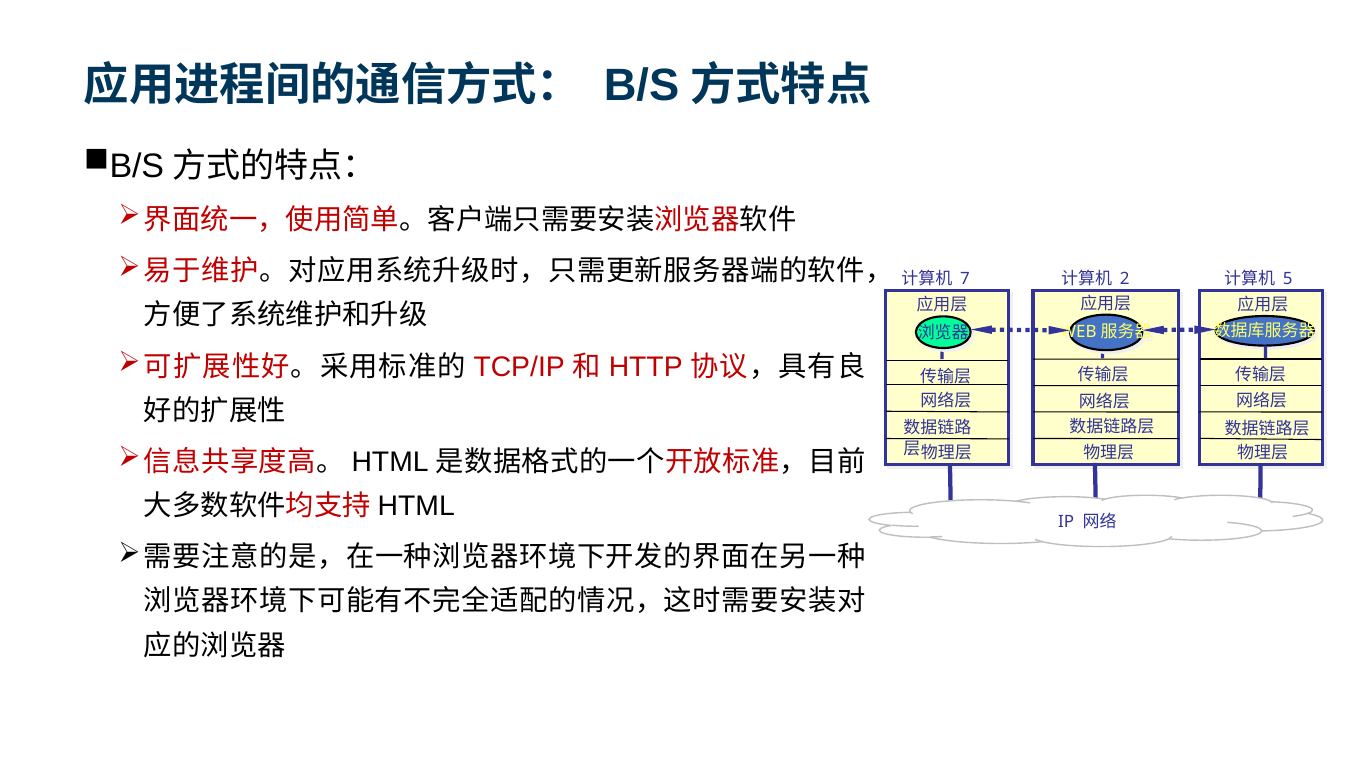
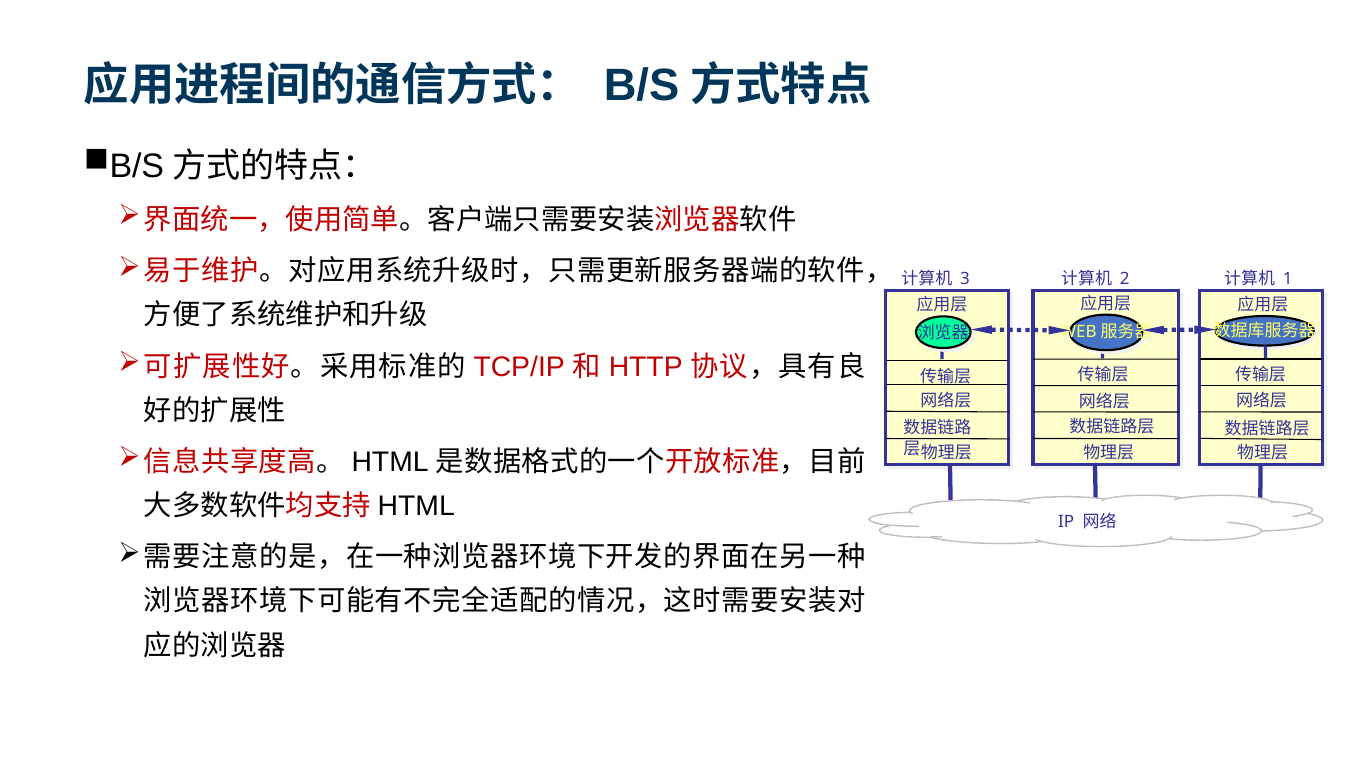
7: 7 -> 3
5: 5 -> 1
